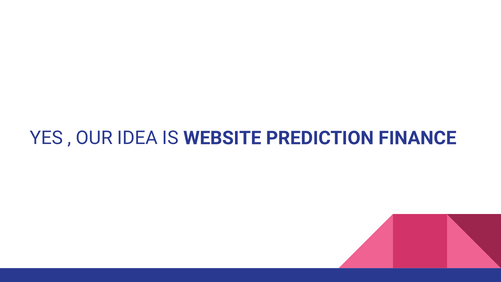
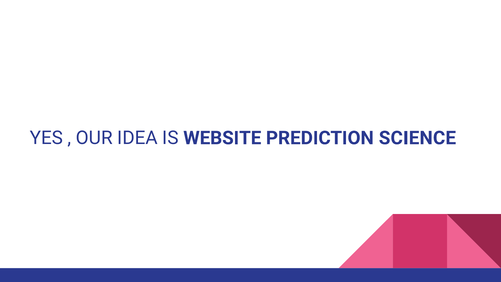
FINANCE: FINANCE -> SCIENCE
